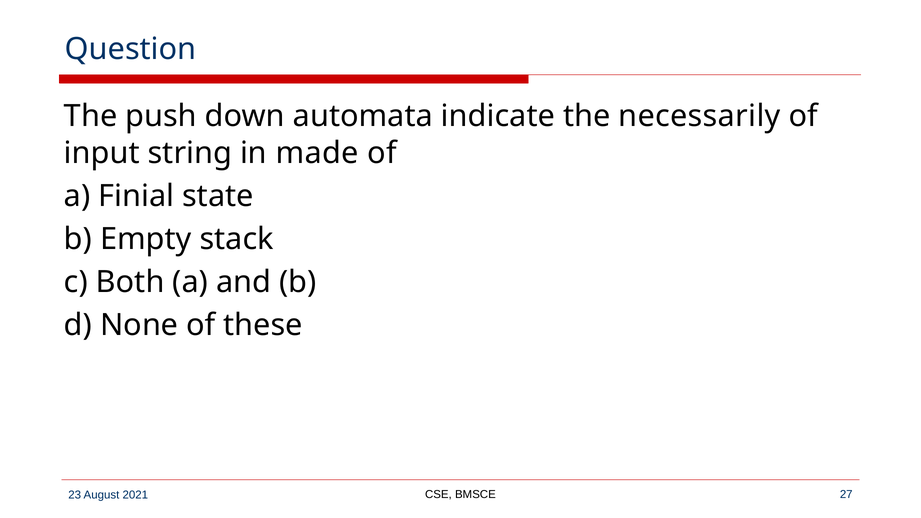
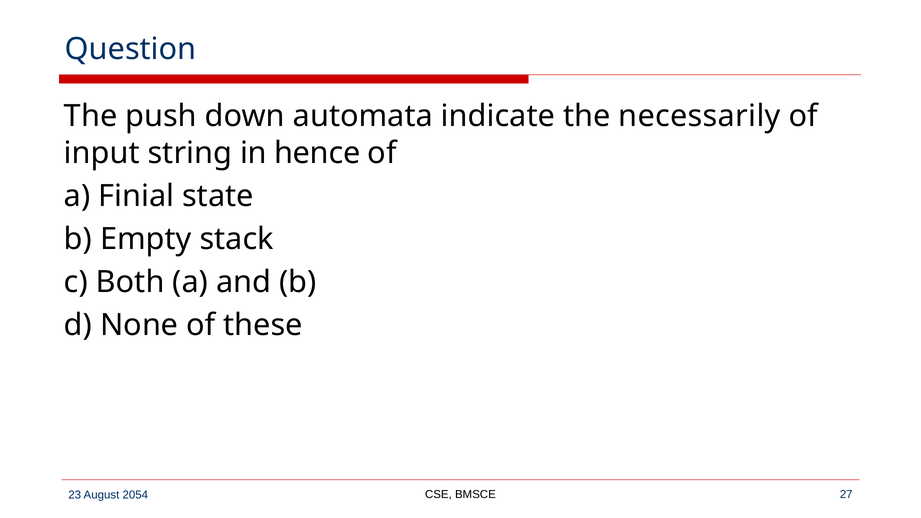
made: made -> hence
2021: 2021 -> 2054
